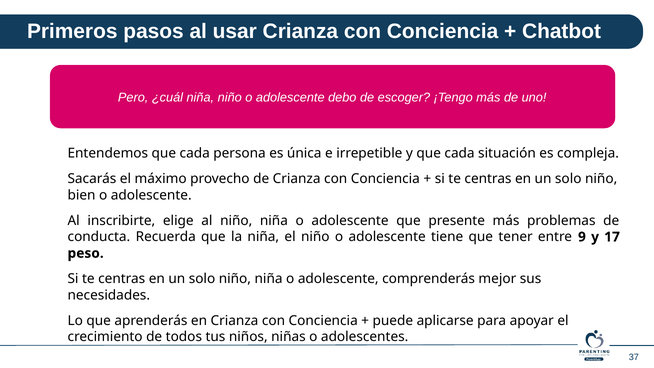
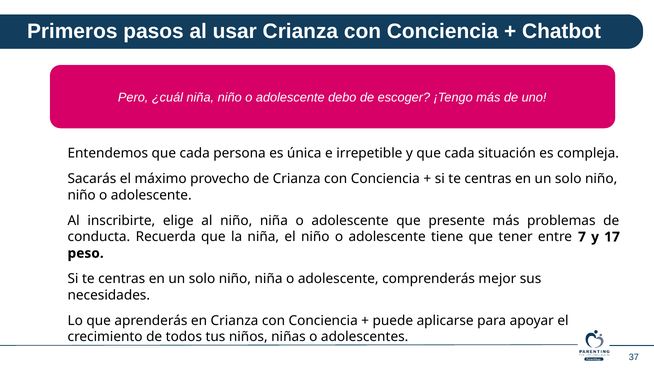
bien at (82, 195): bien -> niño
9: 9 -> 7
